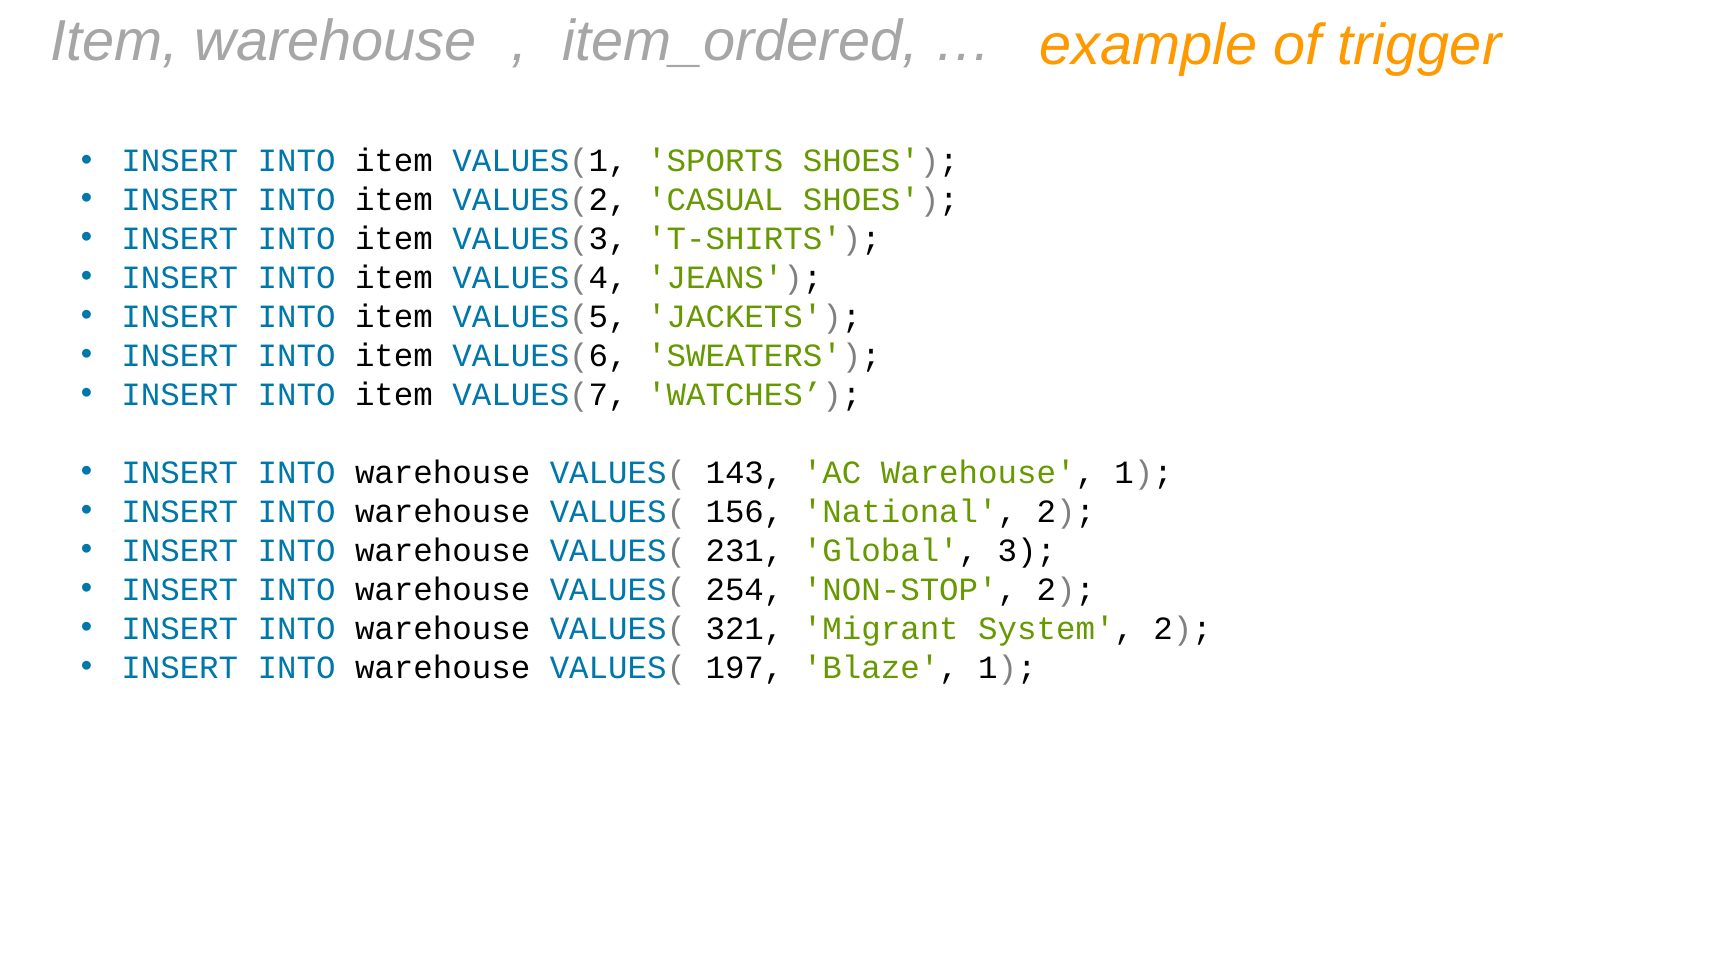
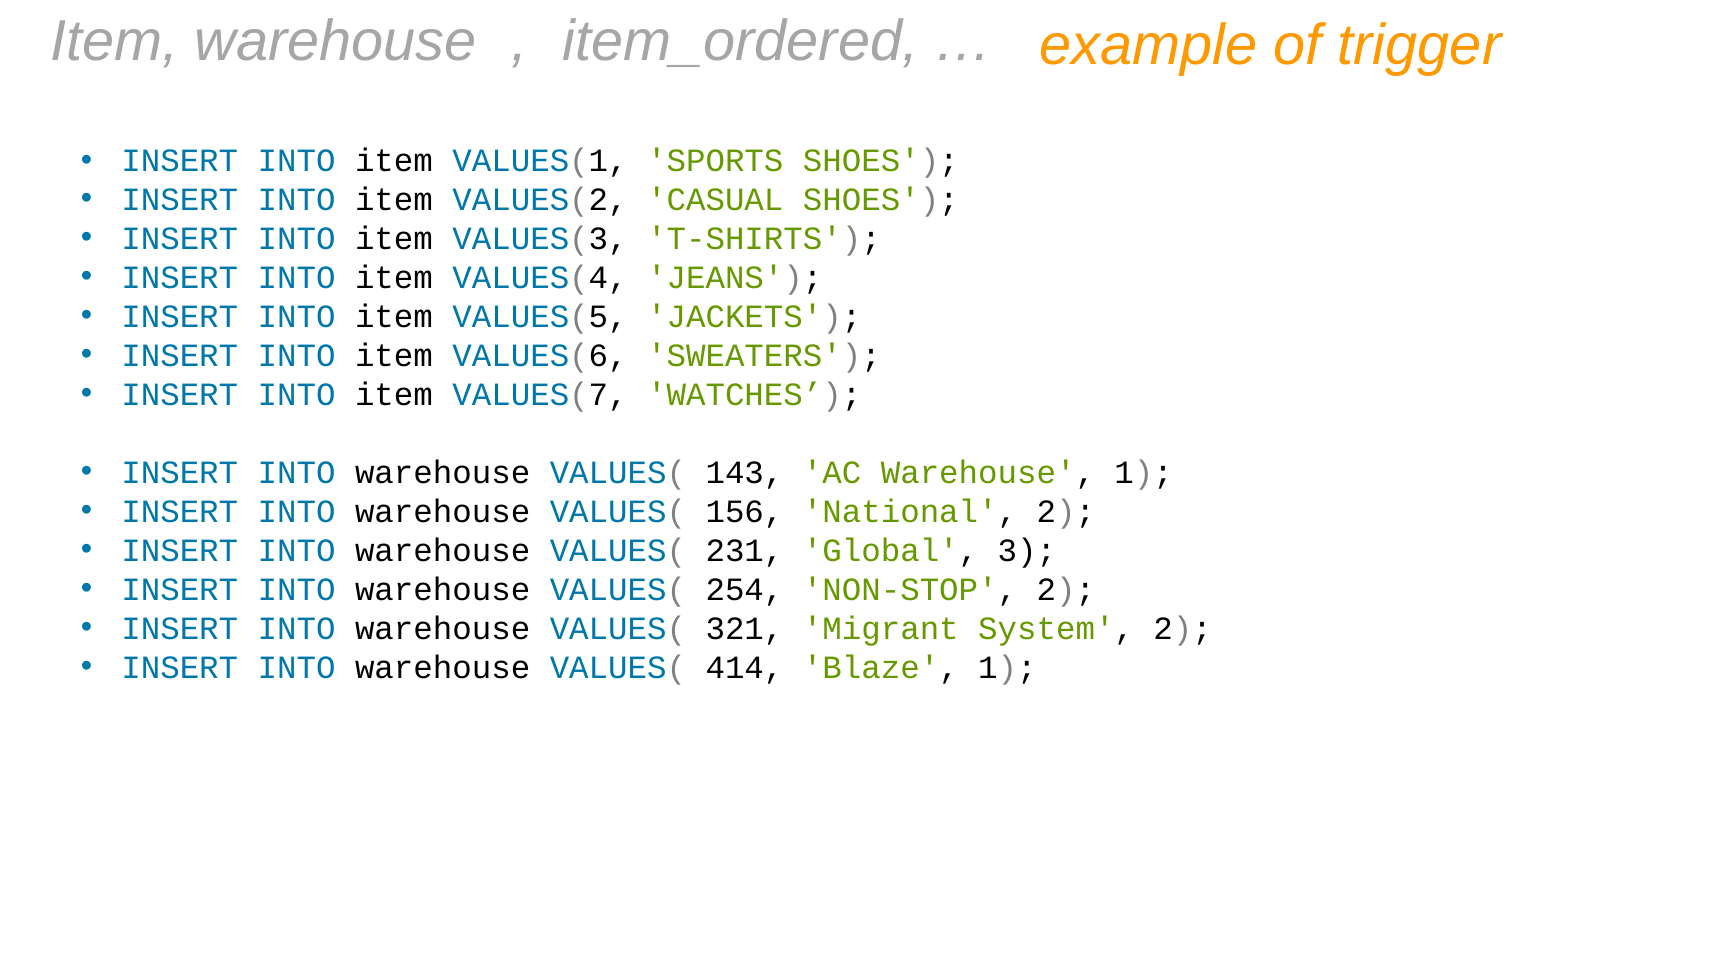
197: 197 -> 414
